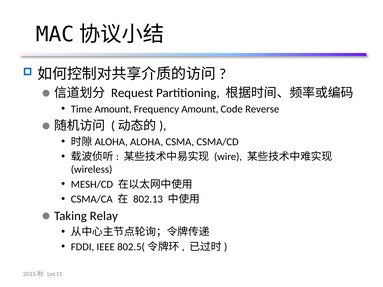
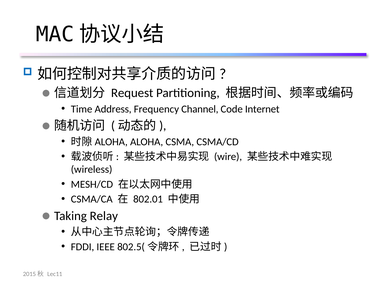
Time Amount: Amount -> Address
Frequency Amount: Amount -> Channel
Reverse: Reverse -> Internet
802.13: 802.13 -> 802.01
